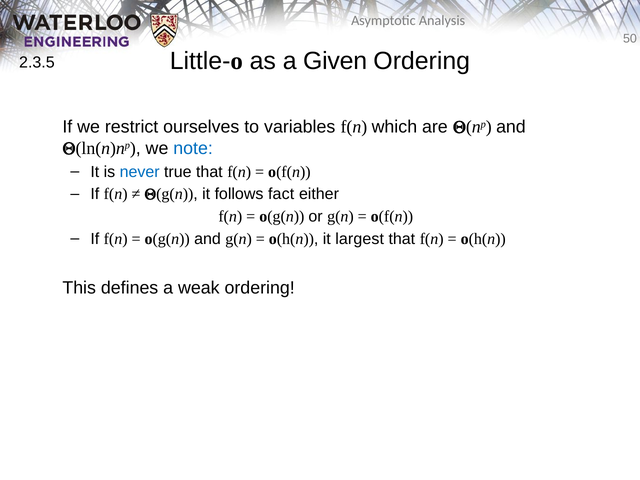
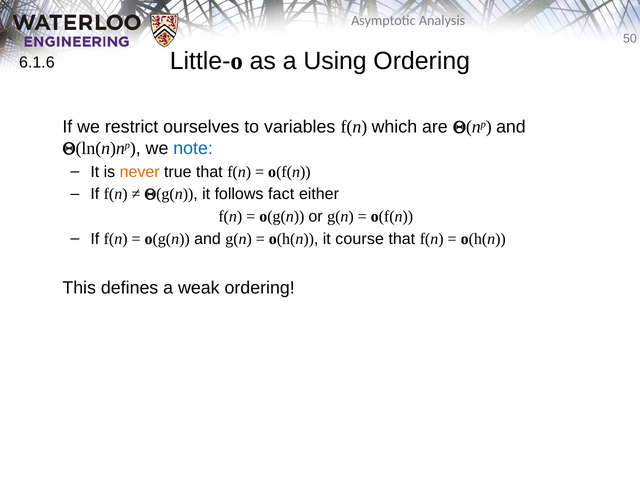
Given: Given -> Using
2.3.5: 2.3.5 -> 6.1.6
never colour: blue -> orange
largest: largest -> course
